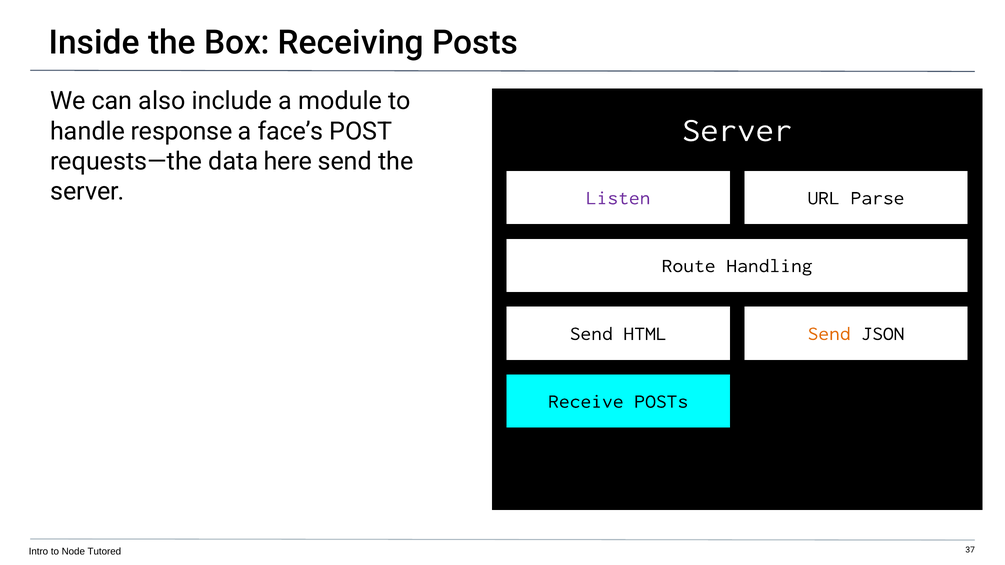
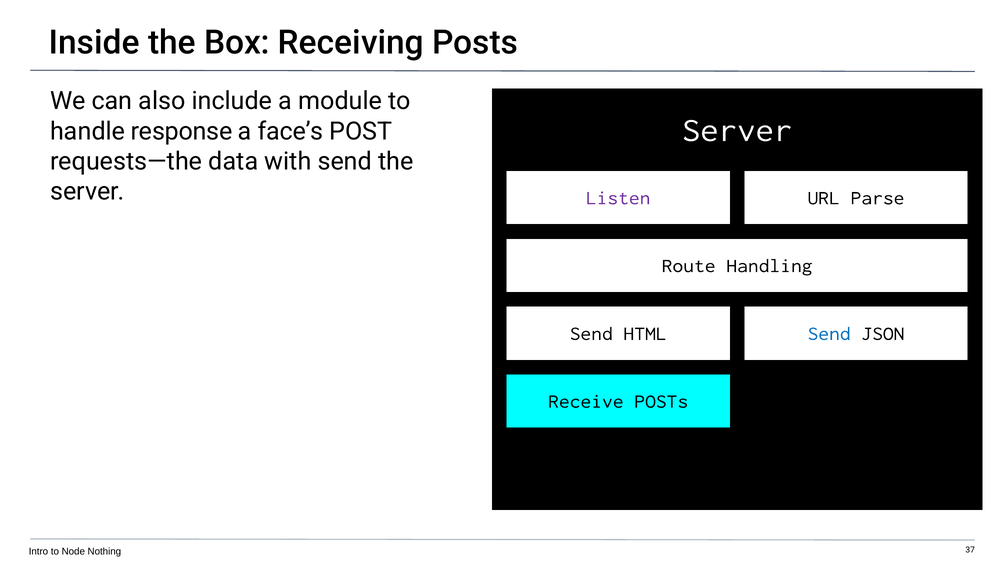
here: here -> with
Send at (829, 334) colour: orange -> blue
Tutored: Tutored -> Nothing
